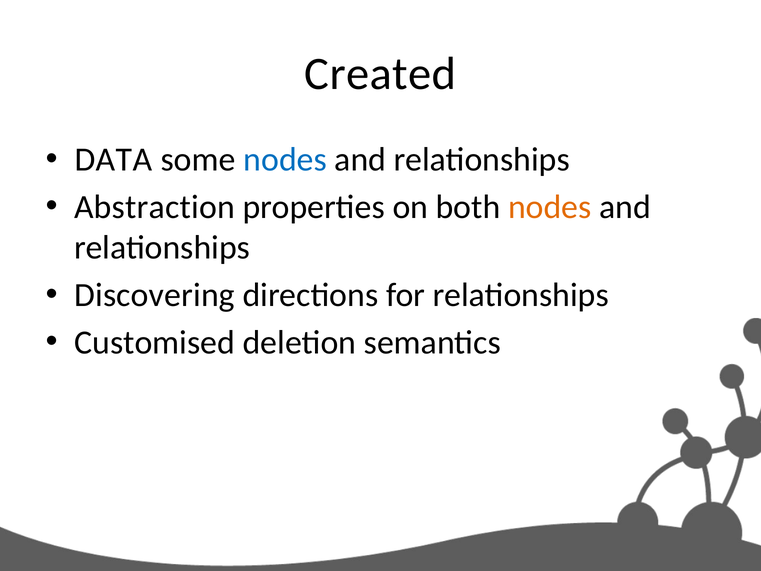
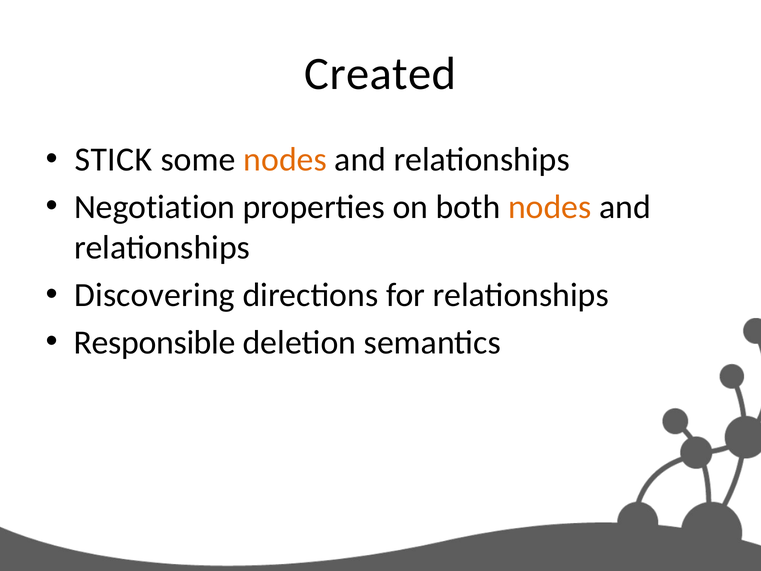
DATA: DATA -> STICK
nodes at (285, 160) colour: blue -> orange
Abstraction: Abstraction -> Negotiation
Customised: Customised -> Responsible
